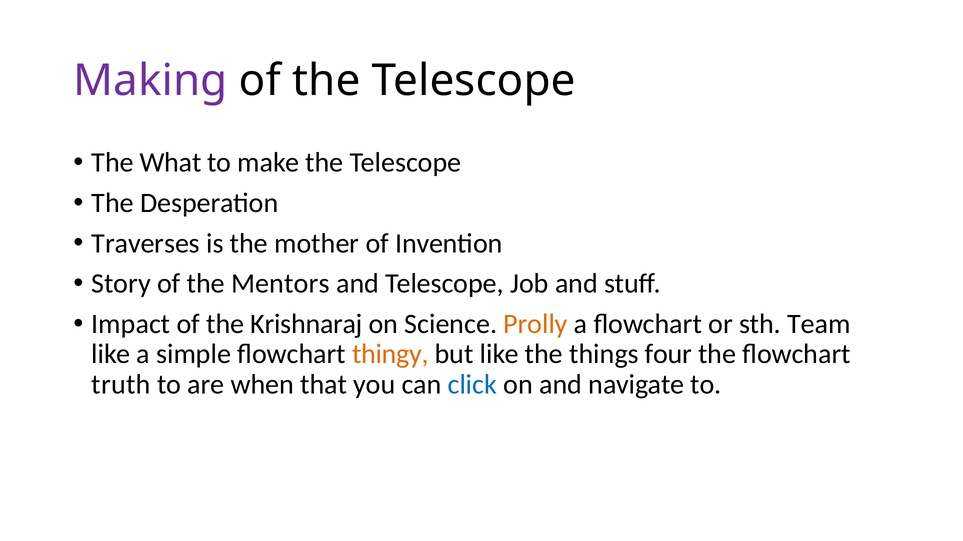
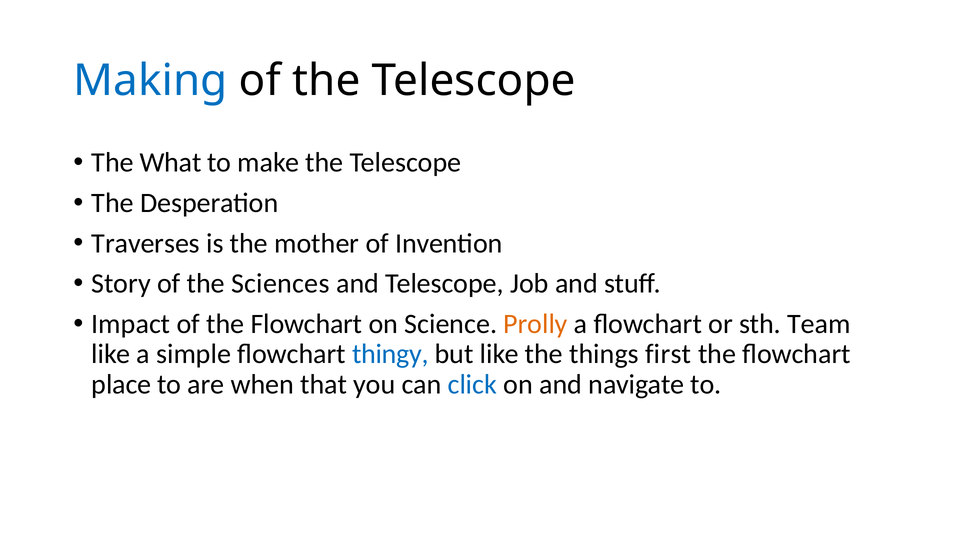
Making colour: purple -> blue
Mentors: Mentors -> Sciences
of the Krishnaraj: Krishnaraj -> Flowchart
thingy colour: orange -> blue
four: four -> first
truth: truth -> place
